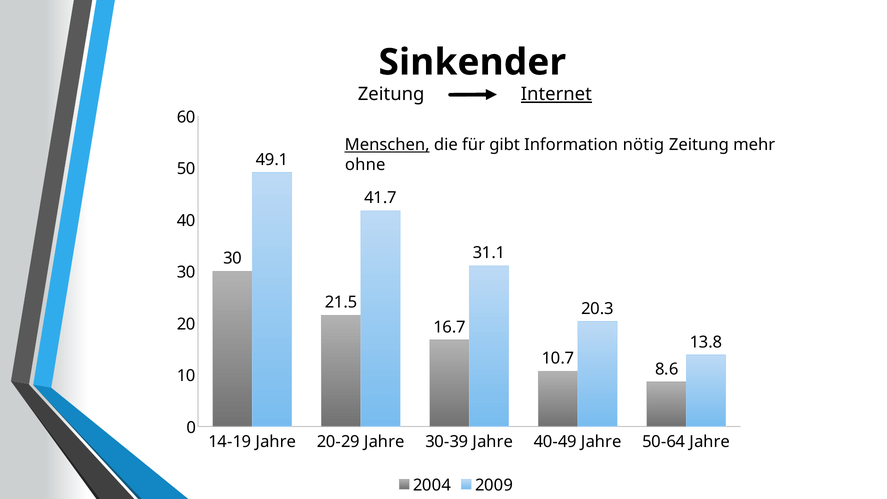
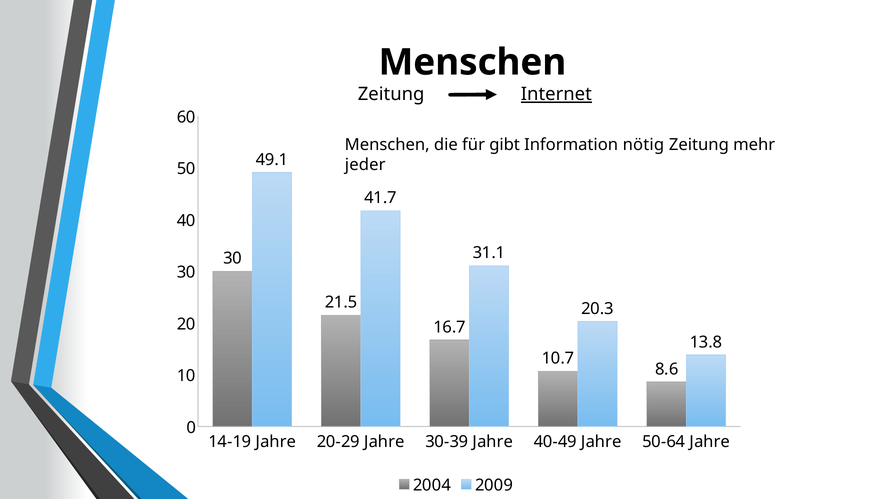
Sinkender at (472, 62): Sinkender -> Menschen
Menschen at (387, 145) underline: present -> none
ohne: ohne -> jeder
